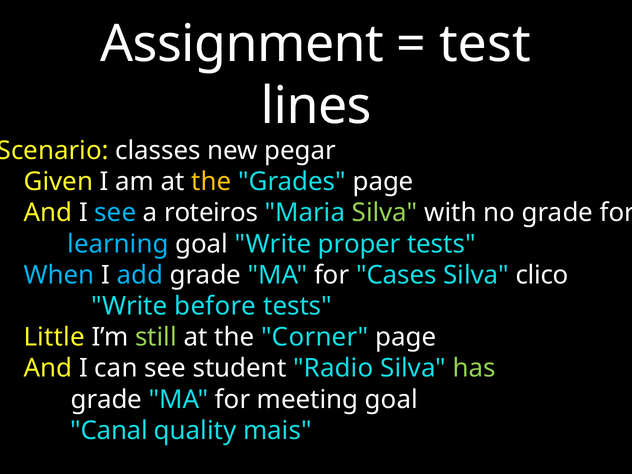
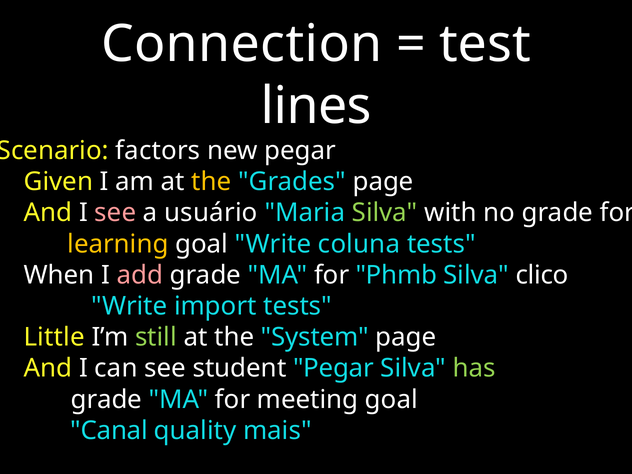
Assignment: Assignment -> Connection
classes: classes -> factors
see at (115, 213) colour: light blue -> pink
roteiros: roteiros -> usuário
learning colour: light blue -> yellow
proper: proper -> coluna
When colour: light blue -> white
add colour: light blue -> pink
Cases: Cases -> Phmb
before: before -> import
Corner: Corner -> System
student Radio: Radio -> Pegar
